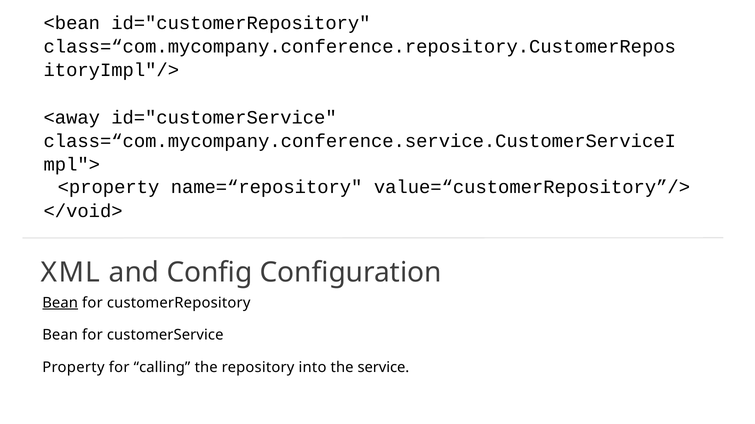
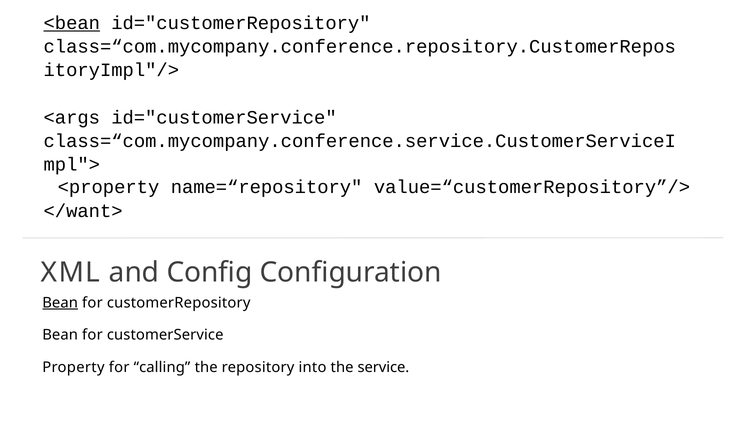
<bean underline: none -> present
<away: <away -> <args
</void>: </void> -> </want>
